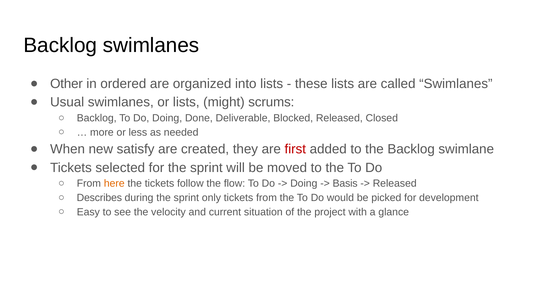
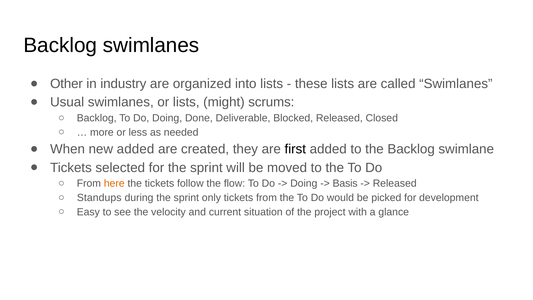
ordered: ordered -> industry
new satisfy: satisfy -> added
first colour: red -> black
Describes: Describes -> Standups
